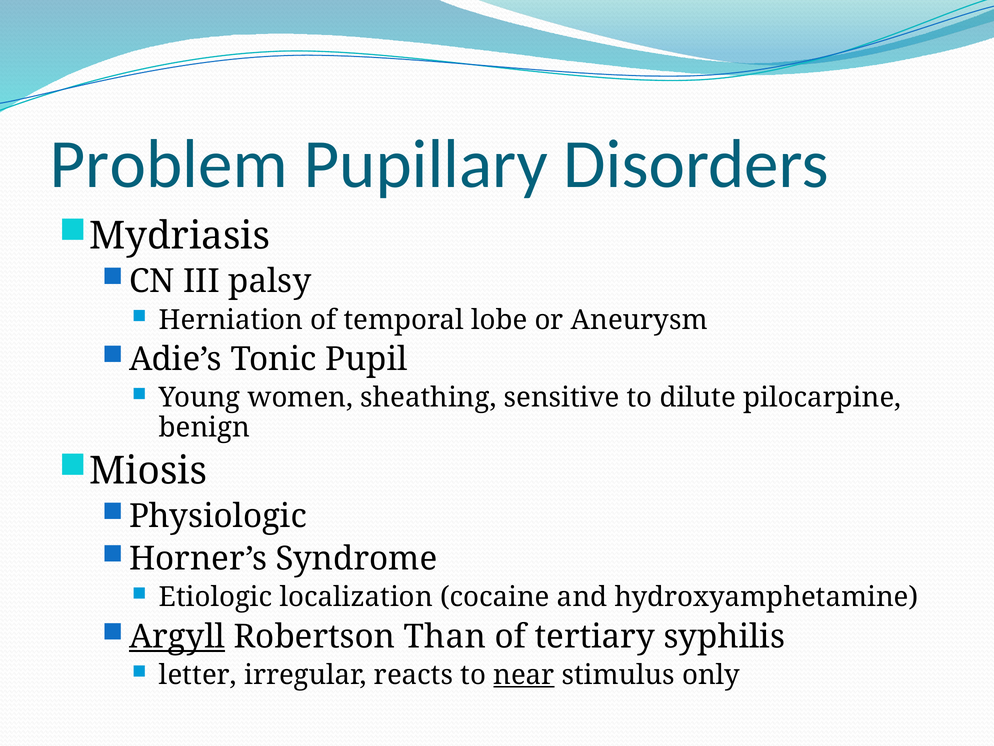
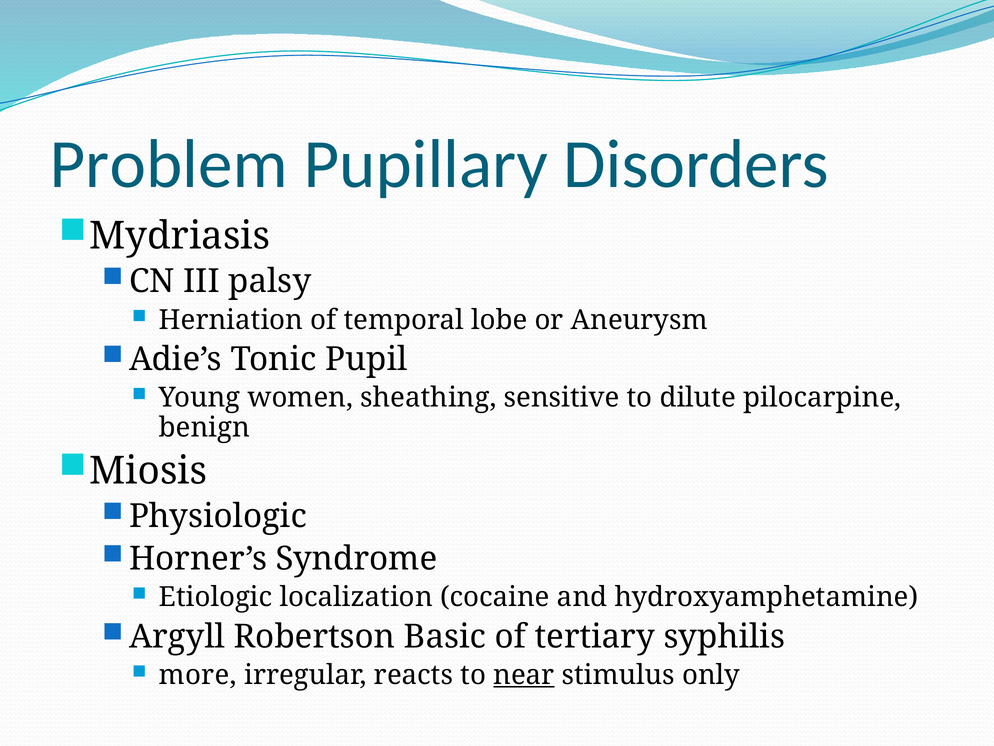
Argyll underline: present -> none
Than: Than -> Basic
letter: letter -> more
